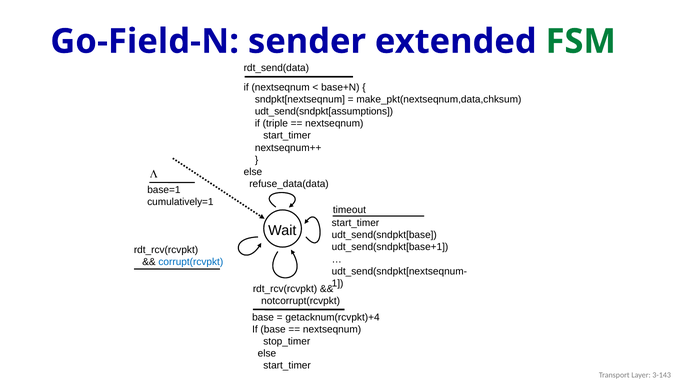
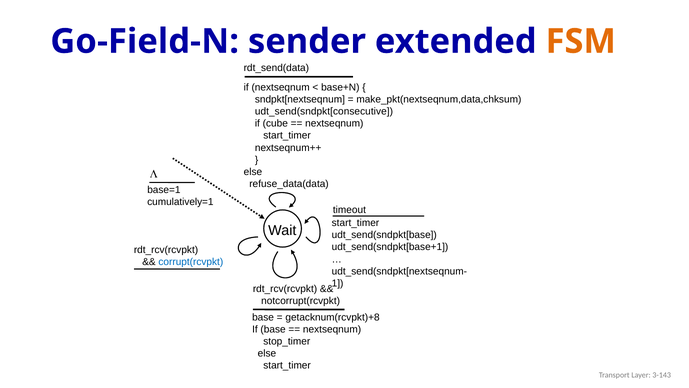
FSM colour: green -> orange
udt_send(sndpkt[assumptions: udt_send(sndpkt[assumptions -> udt_send(sndpkt[consecutive
triple: triple -> cube
getacknum(rcvpkt)+4: getacknum(rcvpkt)+4 -> getacknum(rcvpkt)+8
